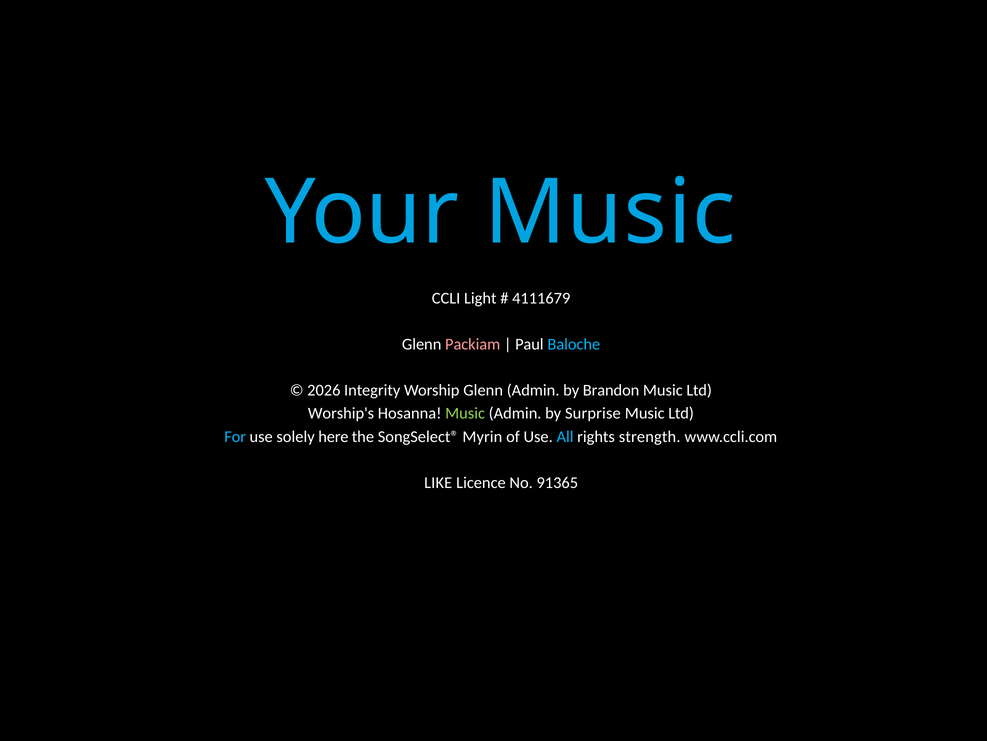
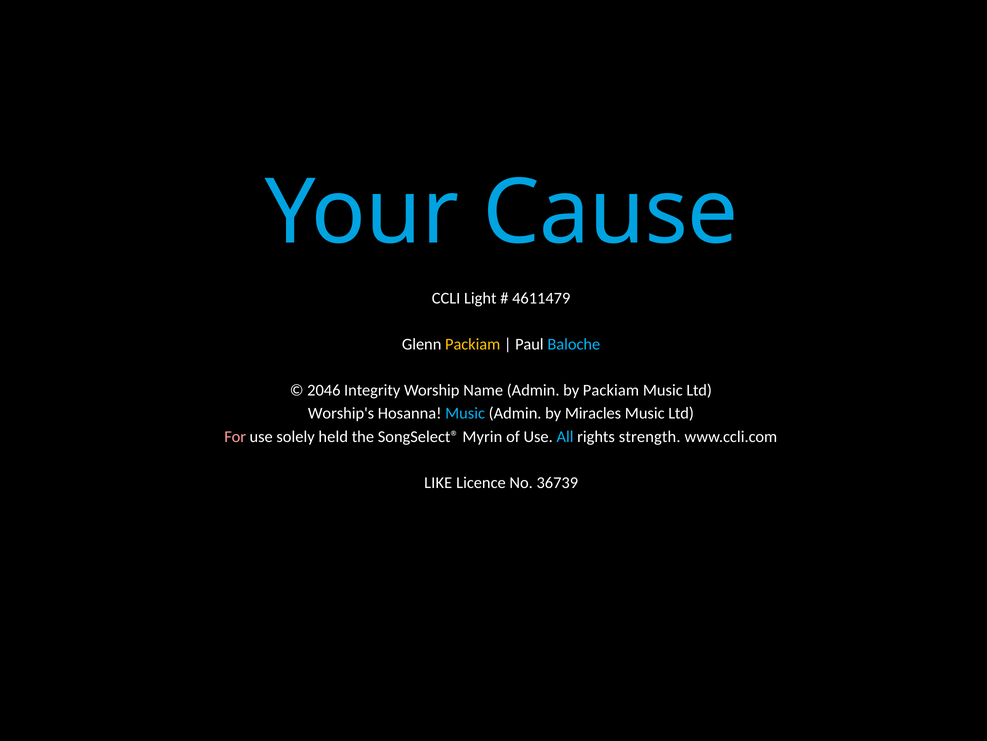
Your Music: Music -> Cause
4111679: 4111679 -> 4611479
Packiam at (473, 344) colour: pink -> yellow
2026: 2026 -> 2046
Worship Glenn: Glenn -> Name
by Brandon: Brandon -> Packiam
Music at (465, 413) colour: light green -> light blue
Surprise: Surprise -> Miracles
For colour: light blue -> pink
here: here -> held
91365: 91365 -> 36739
